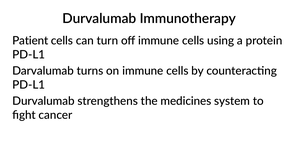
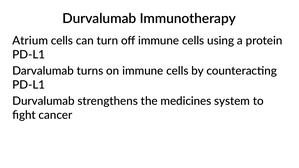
Patient: Patient -> Atrium
